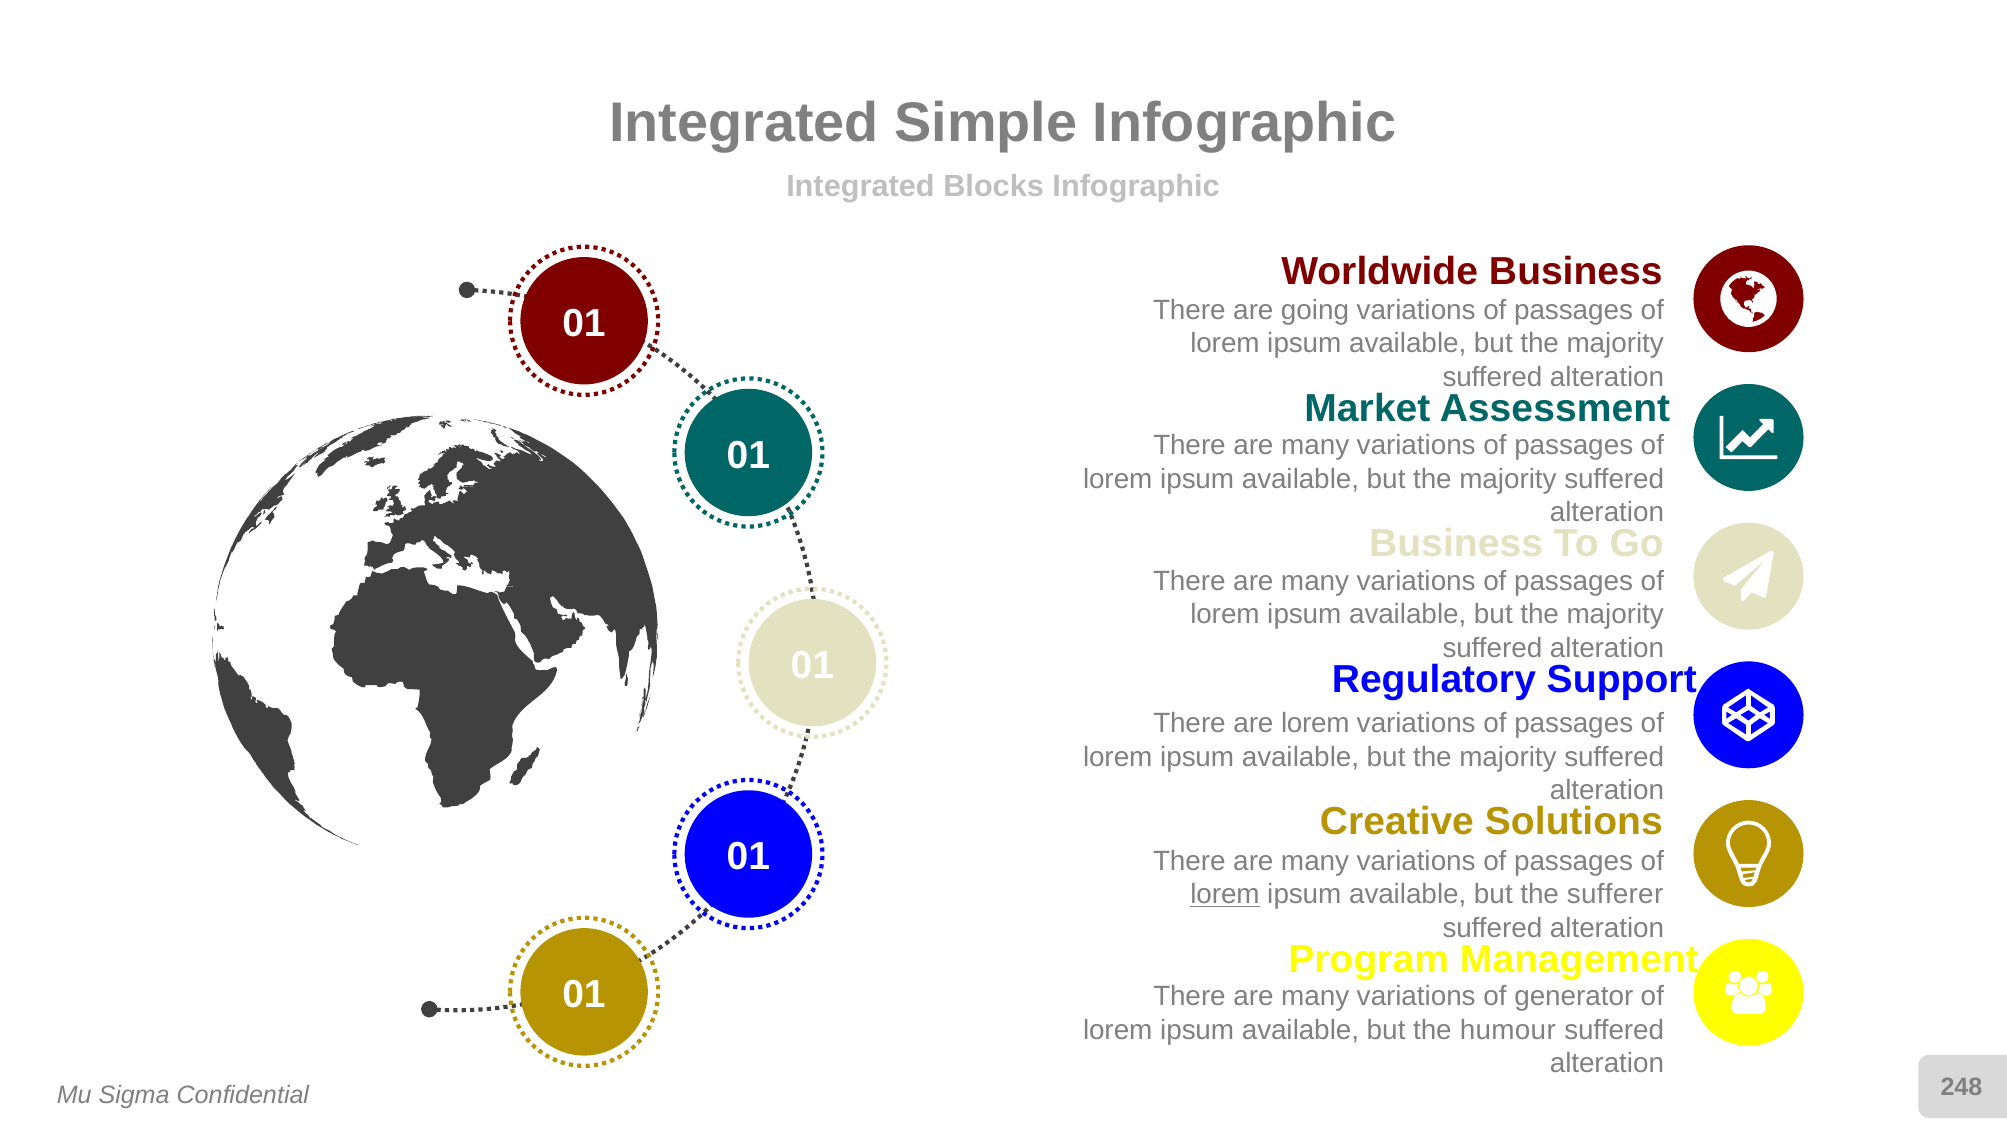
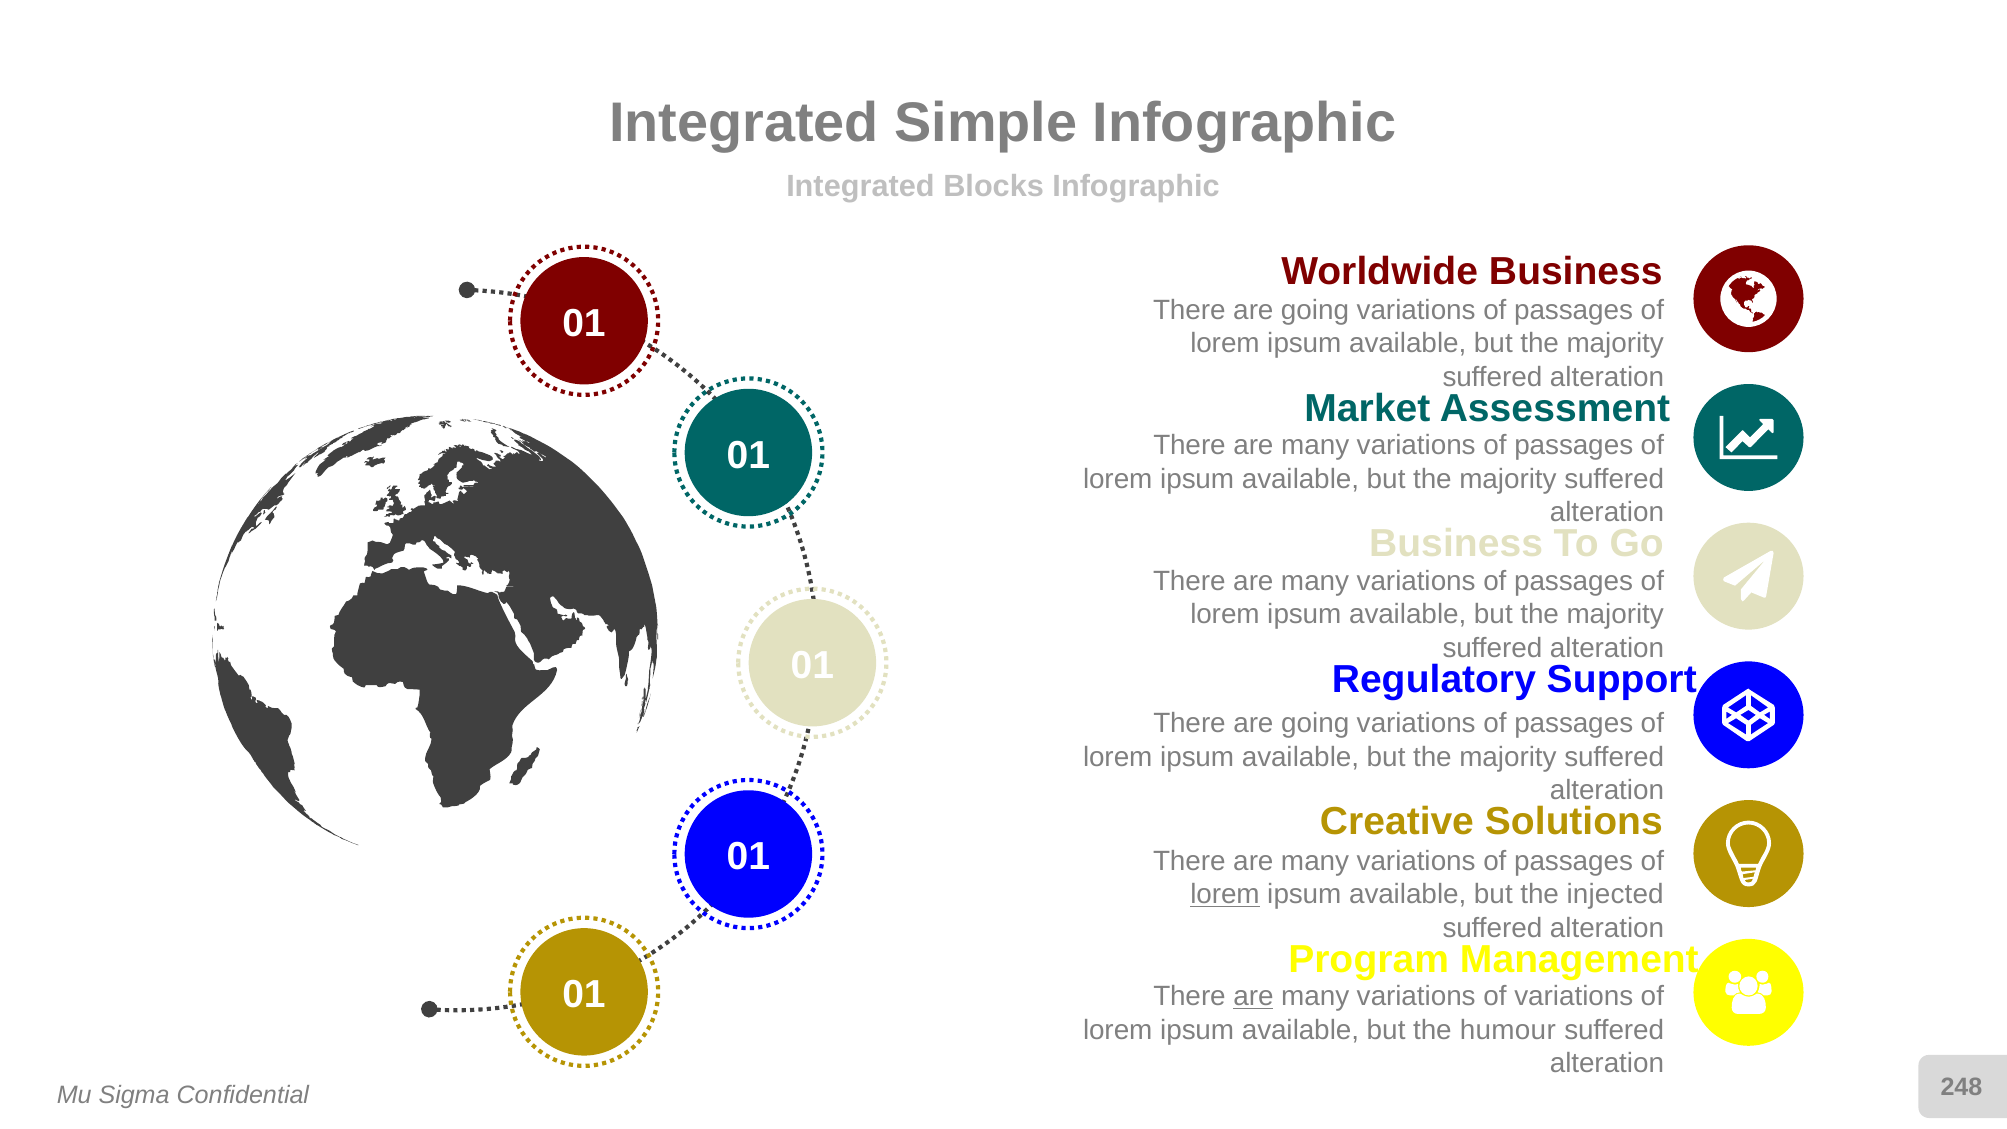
lorem at (1315, 724): lorem -> going
sufferer: sufferer -> injected
are at (1253, 996) underline: none -> present
of generator: generator -> variations
